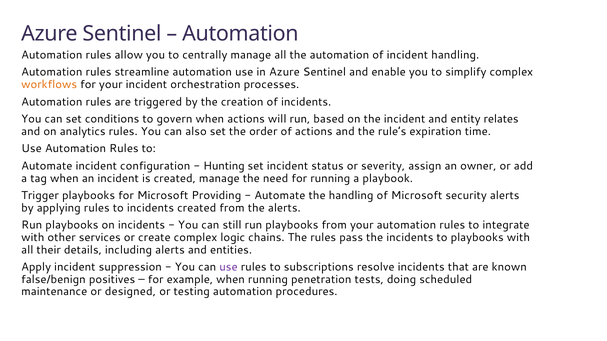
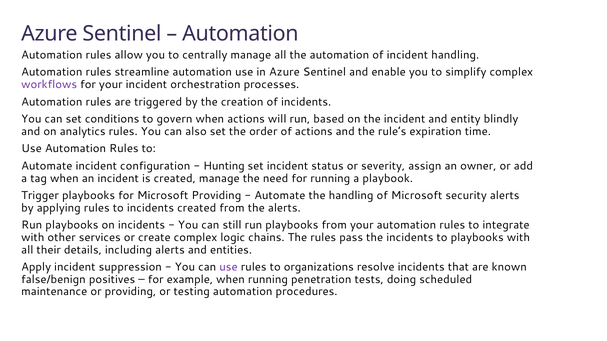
workflows colour: orange -> purple
relates: relates -> blindly
subscriptions: subscriptions -> organizations
or designed: designed -> providing
